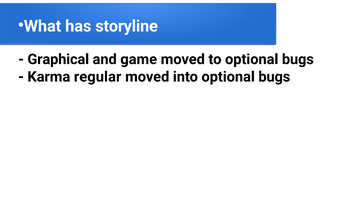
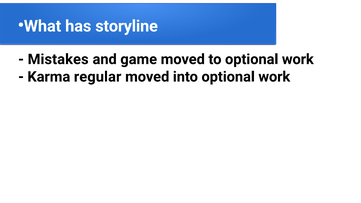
Graphical: Graphical -> Mistakes
to optional bugs: bugs -> work
into optional bugs: bugs -> work
